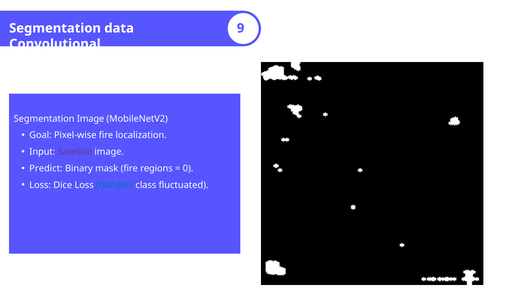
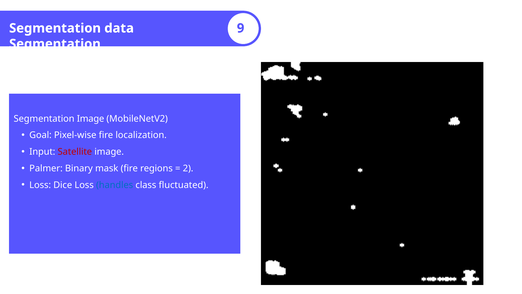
Convolutional at (55, 44): Convolutional -> Segmentation
Satellite colour: purple -> red
Predict: Predict -> Palmer
0: 0 -> 2
